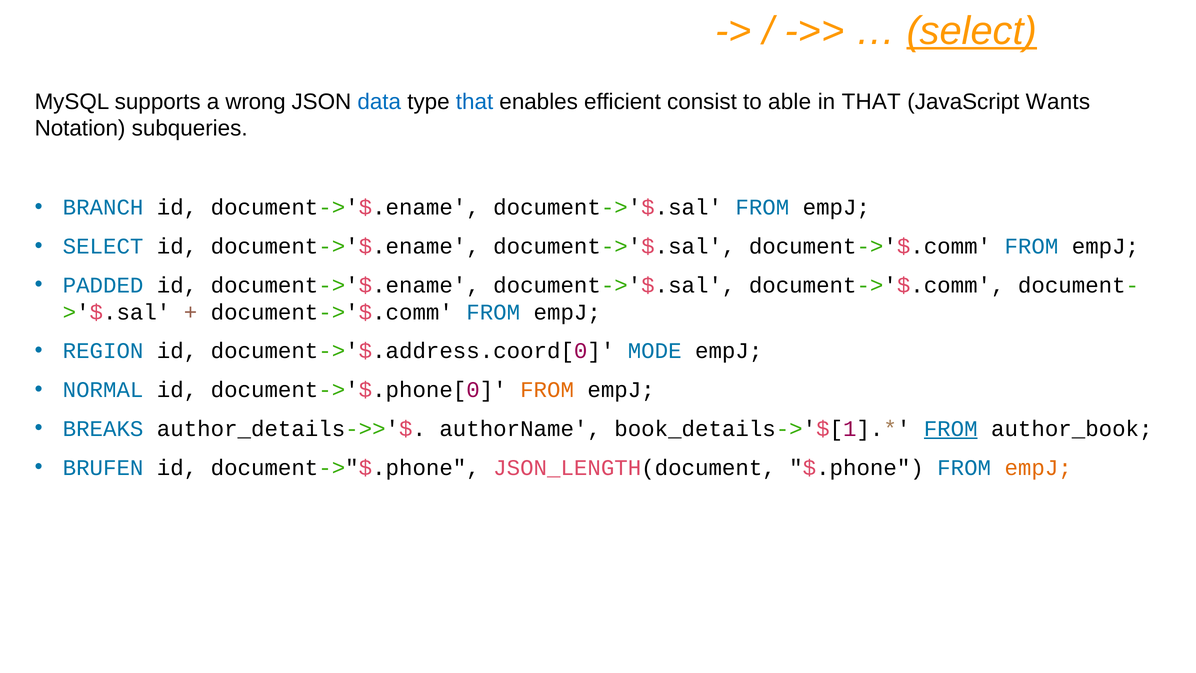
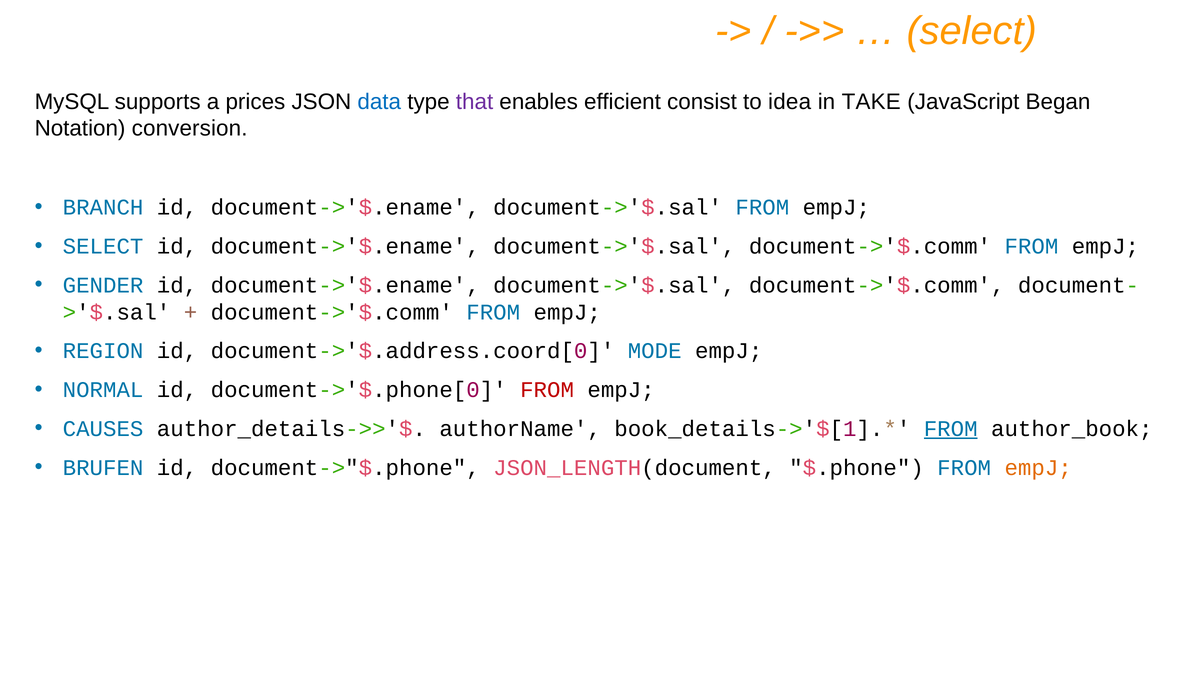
select at (972, 31) underline: present -> none
wrong: wrong -> prices
that at (475, 102) colour: blue -> purple
able: able -> idea
in THAT: THAT -> TAKE
Wants: Wants -> Began
subqueries: subqueries -> conversion
PADDED: PADDED -> GENDER
FROM at (547, 390) colour: orange -> red
BREAKS: BREAKS -> CAUSES
